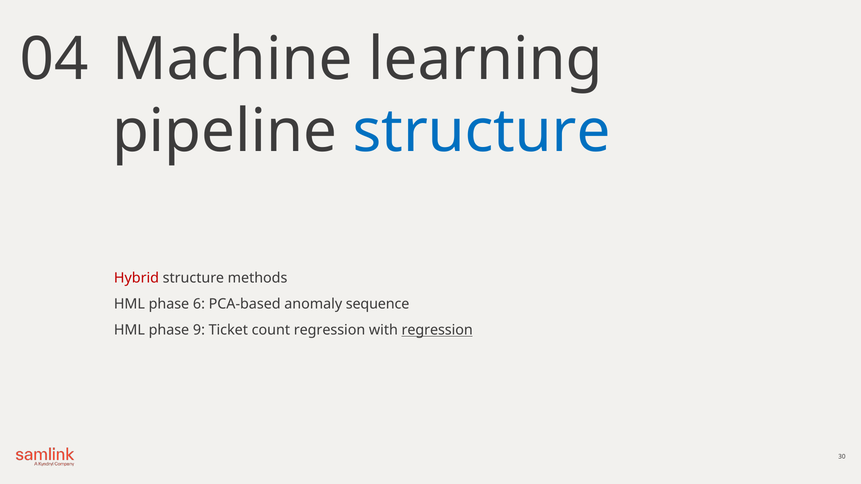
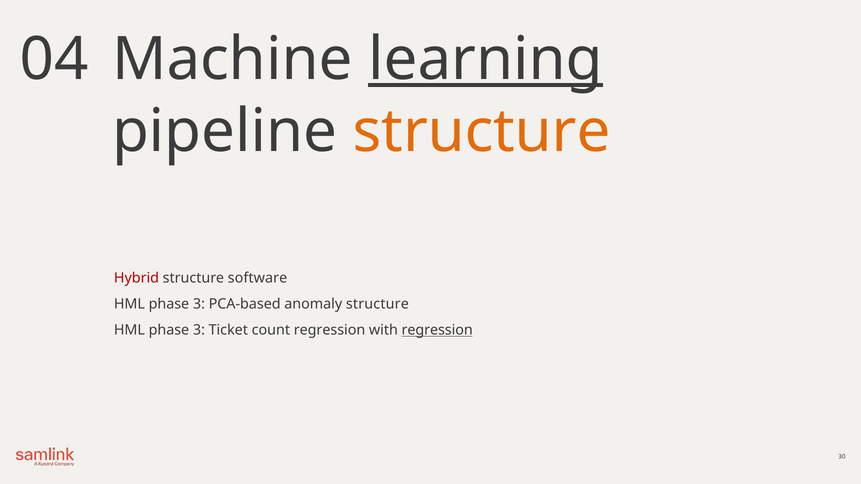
learning underline: none -> present
structure at (482, 131) colour: blue -> orange
methods: methods -> software
6 at (199, 304): 6 -> 3
anomaly sequence: sequence -> structure
9 at (199, 330): 9 -> 3
